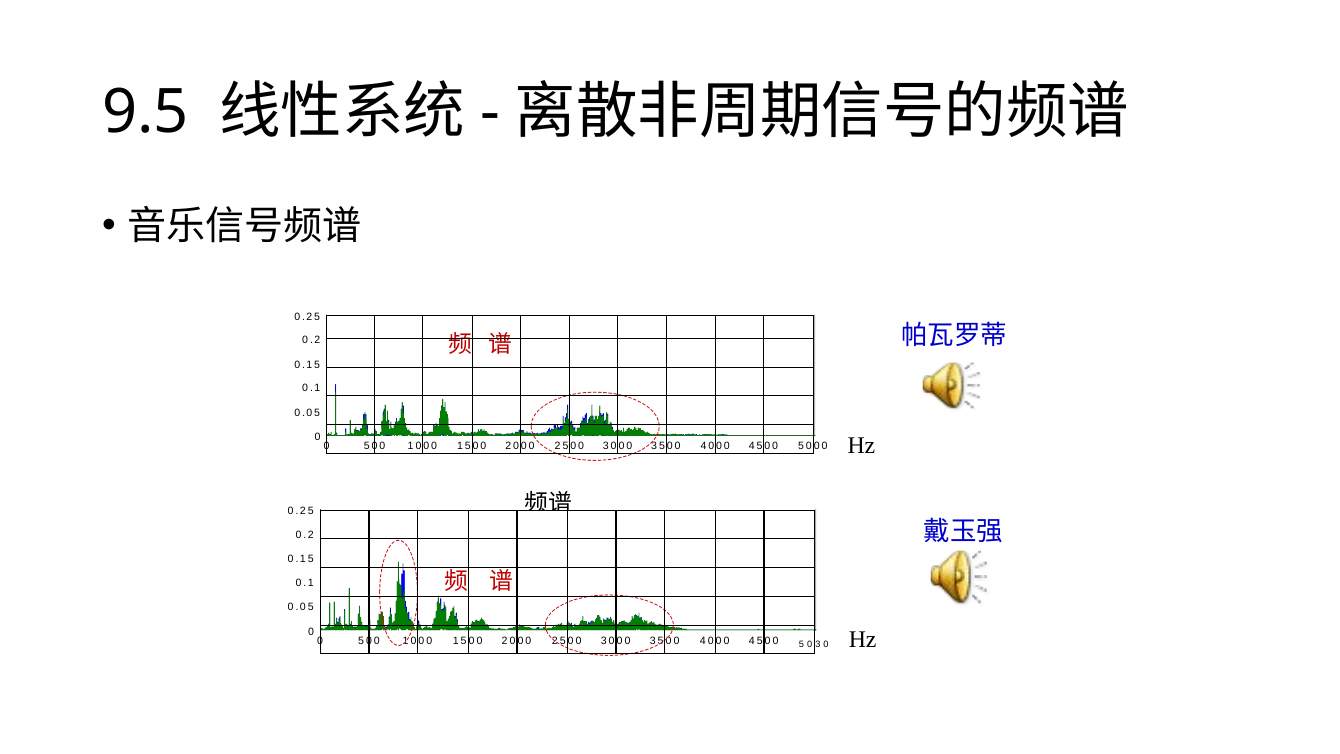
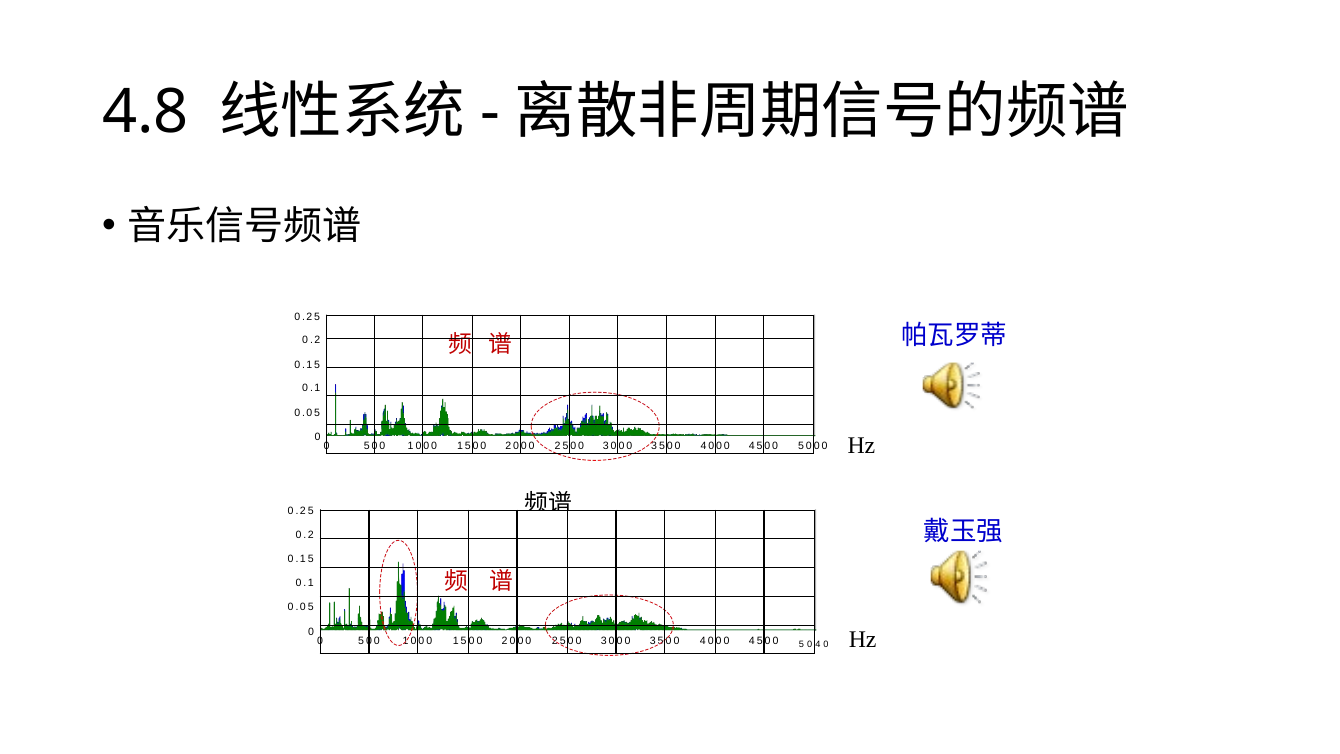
9.5: 9.5 -> 4.8
3: 3 -> 4
